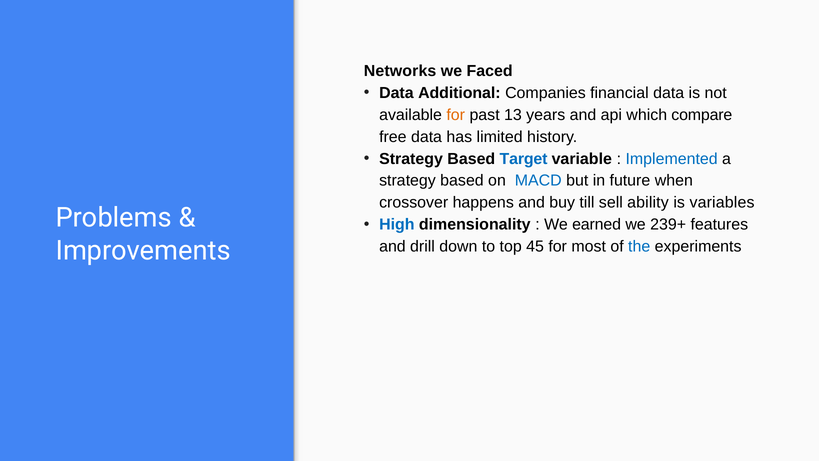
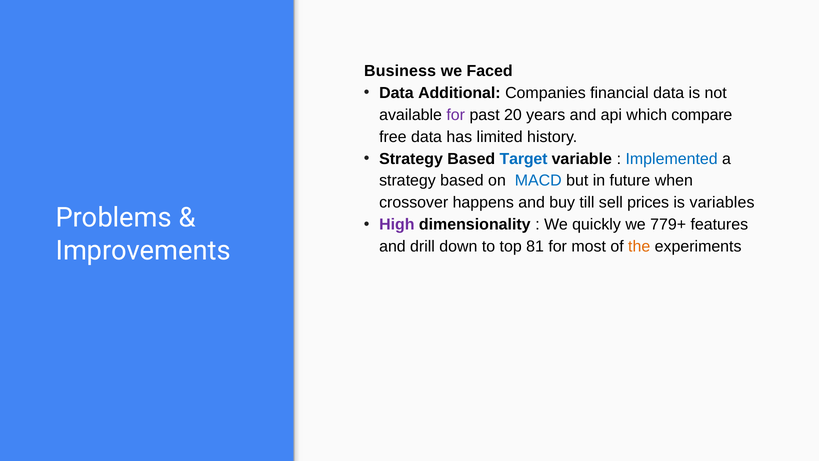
Networks: Networks -> Business
for at (456, 115) colour: orange -> purple
13: 13 -> 20
ability: ability -> prices
High colour: blue -> purple
earned: earned -> quickly
239+: 239+ -> 779+
45: 45 -> 81
the colour: blue -> orange
